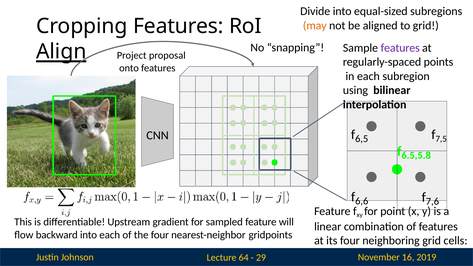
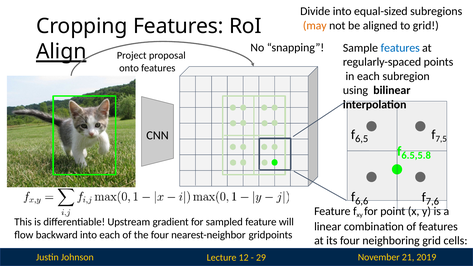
features at (400, 48) colour: purple -> blue
64: 64 -> 12
16: 16 -> 21
